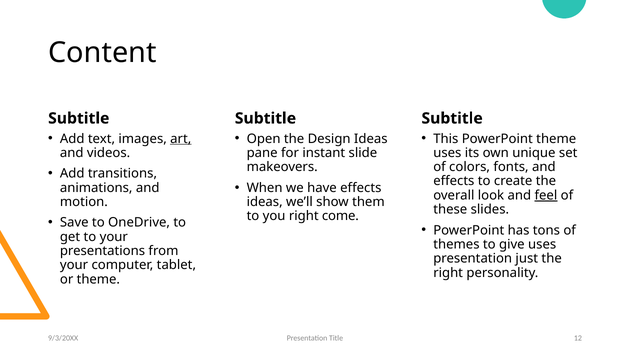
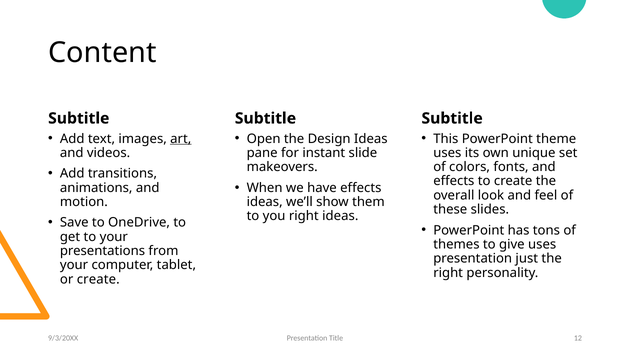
feel underline: present -> none
right come: come -> ideas
or theme: theme -> create
